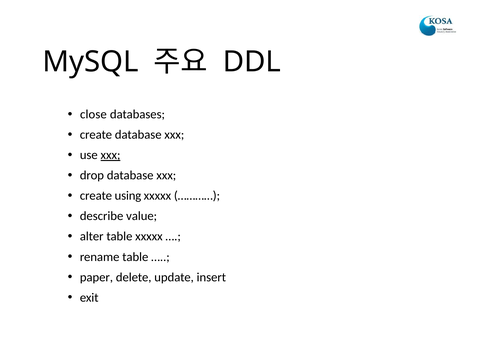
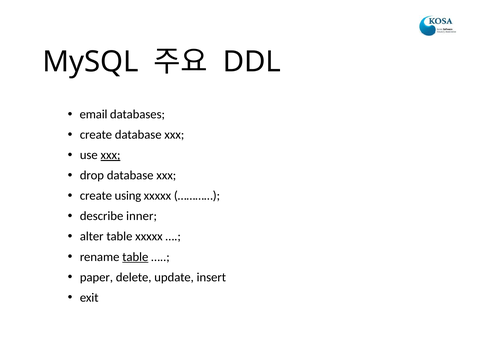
close: close -> email
value: value -> inner
table at (135, 257) underline: none -> present
